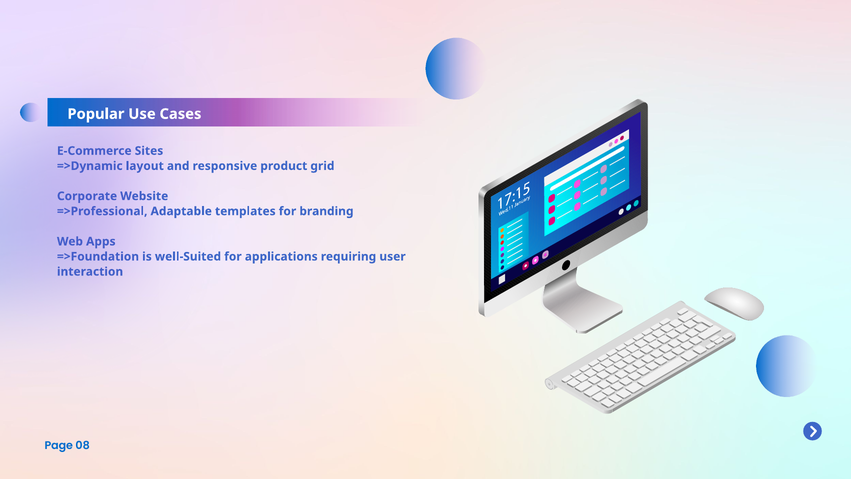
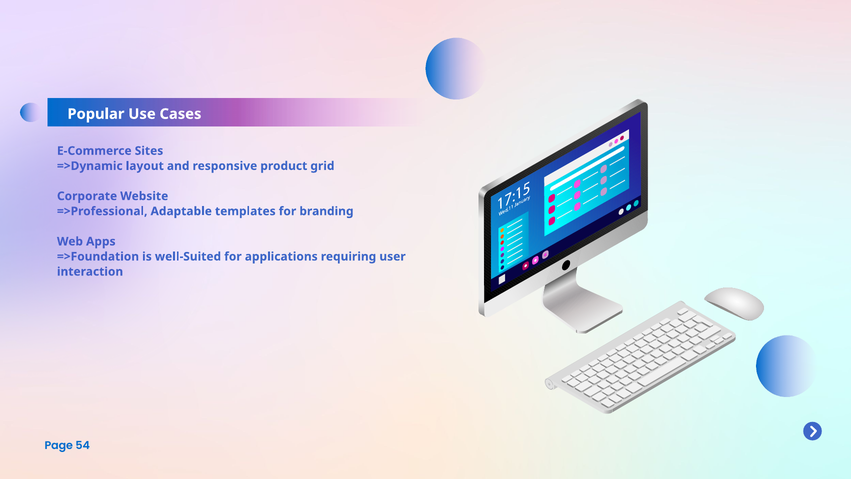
08: 08 -> 54
